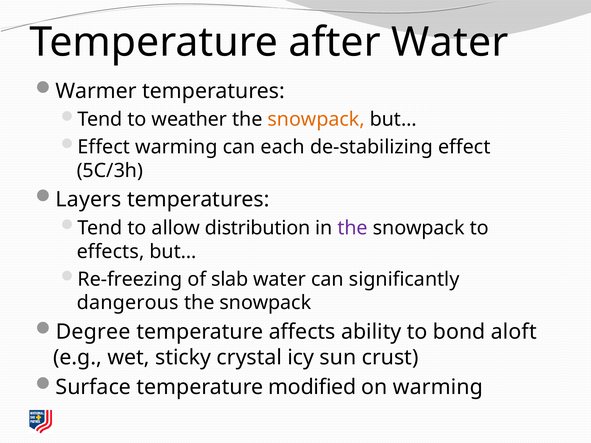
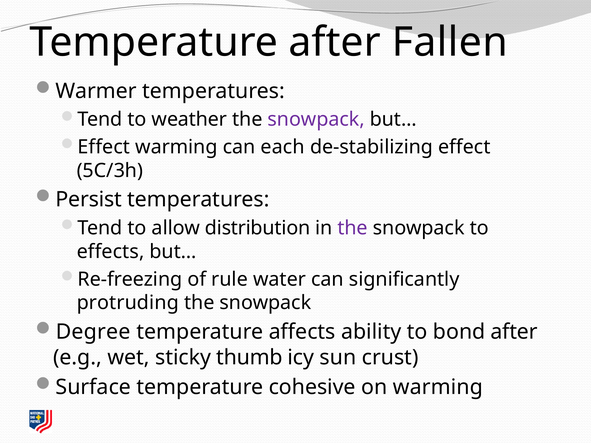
after Water: Water -> Fallen
snowpack at (316, 120) colour: orange -> purple
Layers: Layers -> Persist
slab: slab -> rule
dangerous: dangerous -> protruding
bond aloft: aloft -> after
crystal: crystal -> thumb
modified: modified -> cohesive
